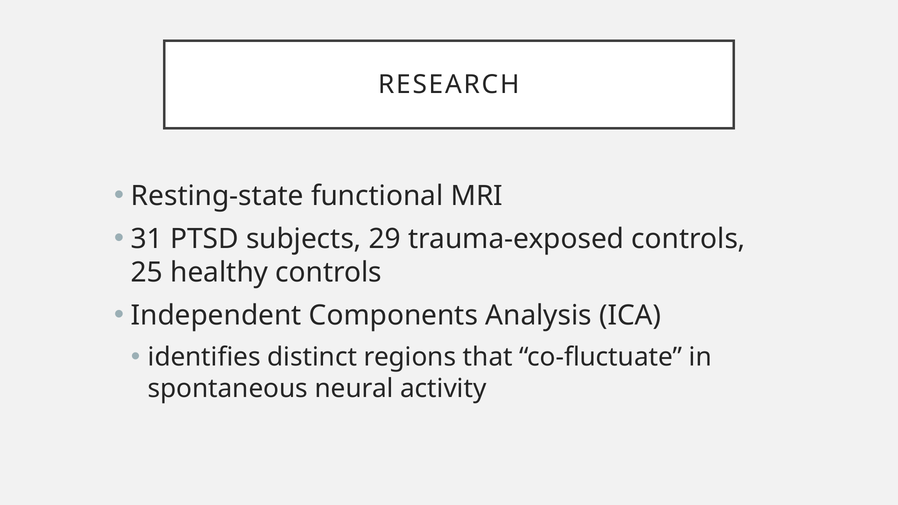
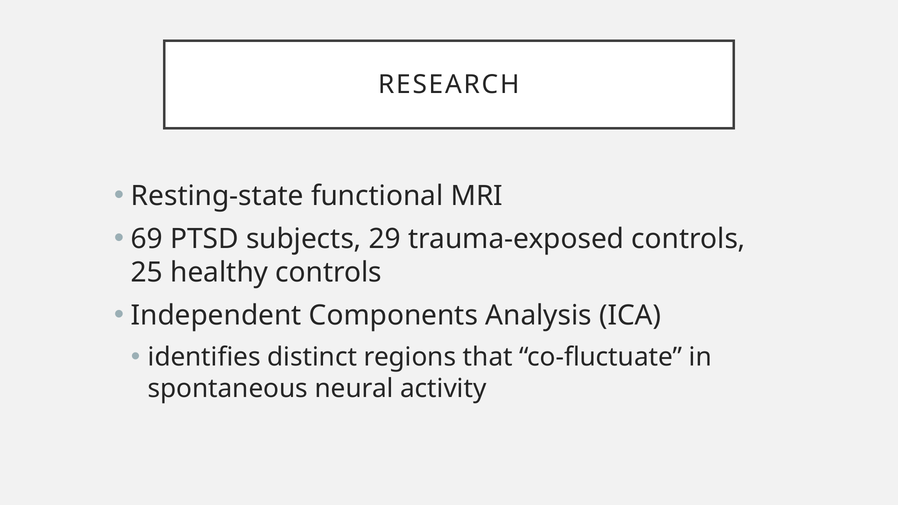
31: 31 -> 69
